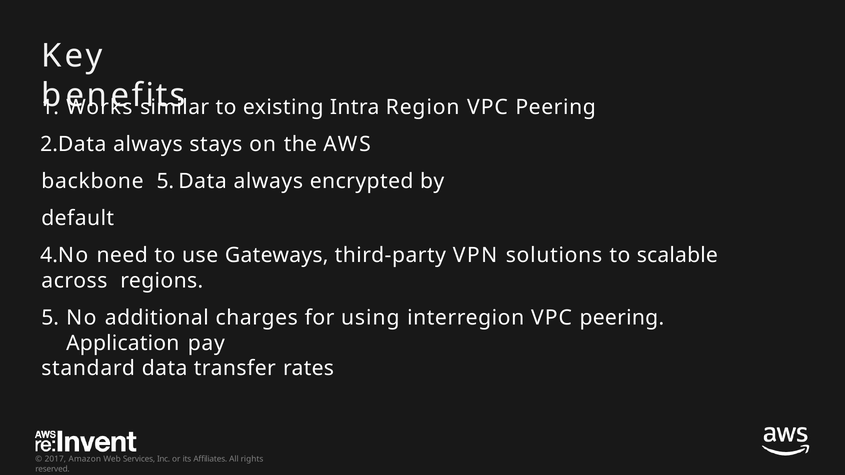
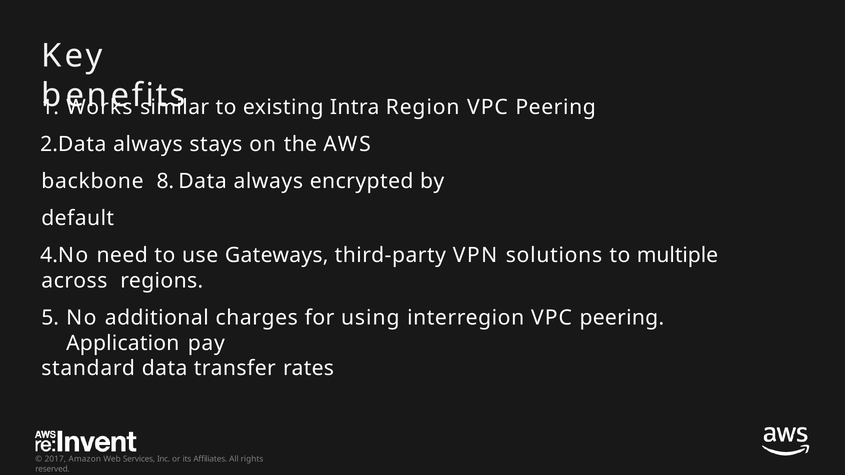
backbone 5: 5 -> 8
scalable: scalable -> multiple
